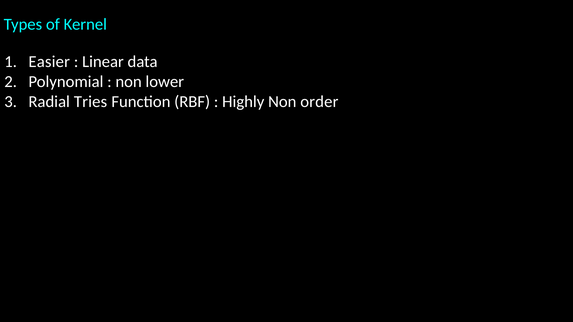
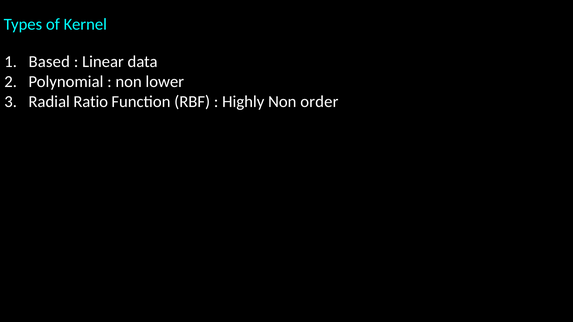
Easier: Easier -> Based
Tries: Tries -> Ratio
